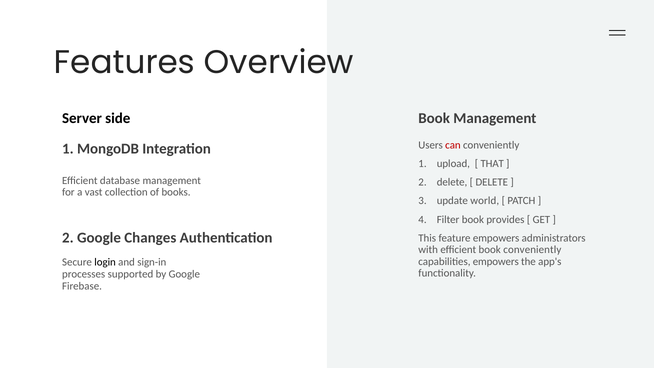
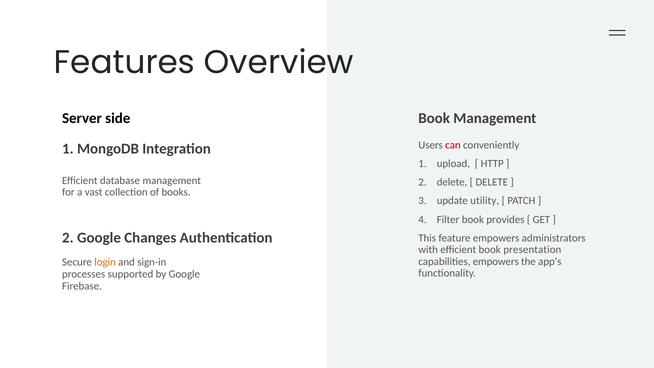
THAT: THAT -> HTTP
world: world -> utility
book conveniently: conveniently -> presentation
login colour: black -> orange
